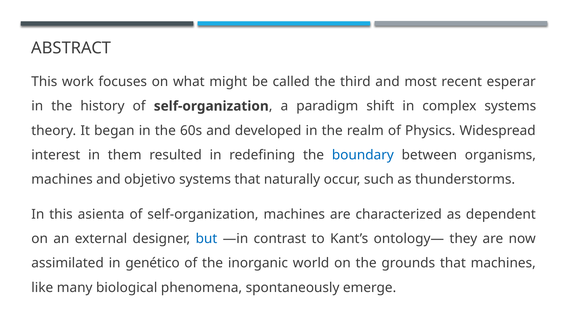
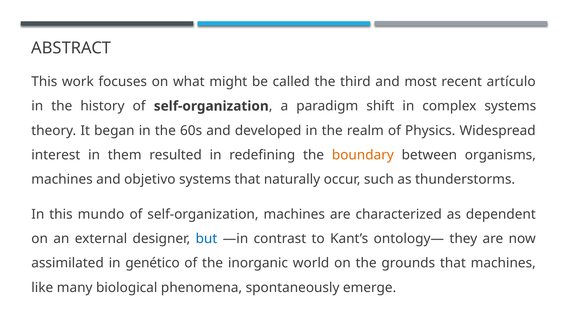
esperar: esperar -> artículo
boundary colour: blue -> orange
asienta: asienta -> mundo
